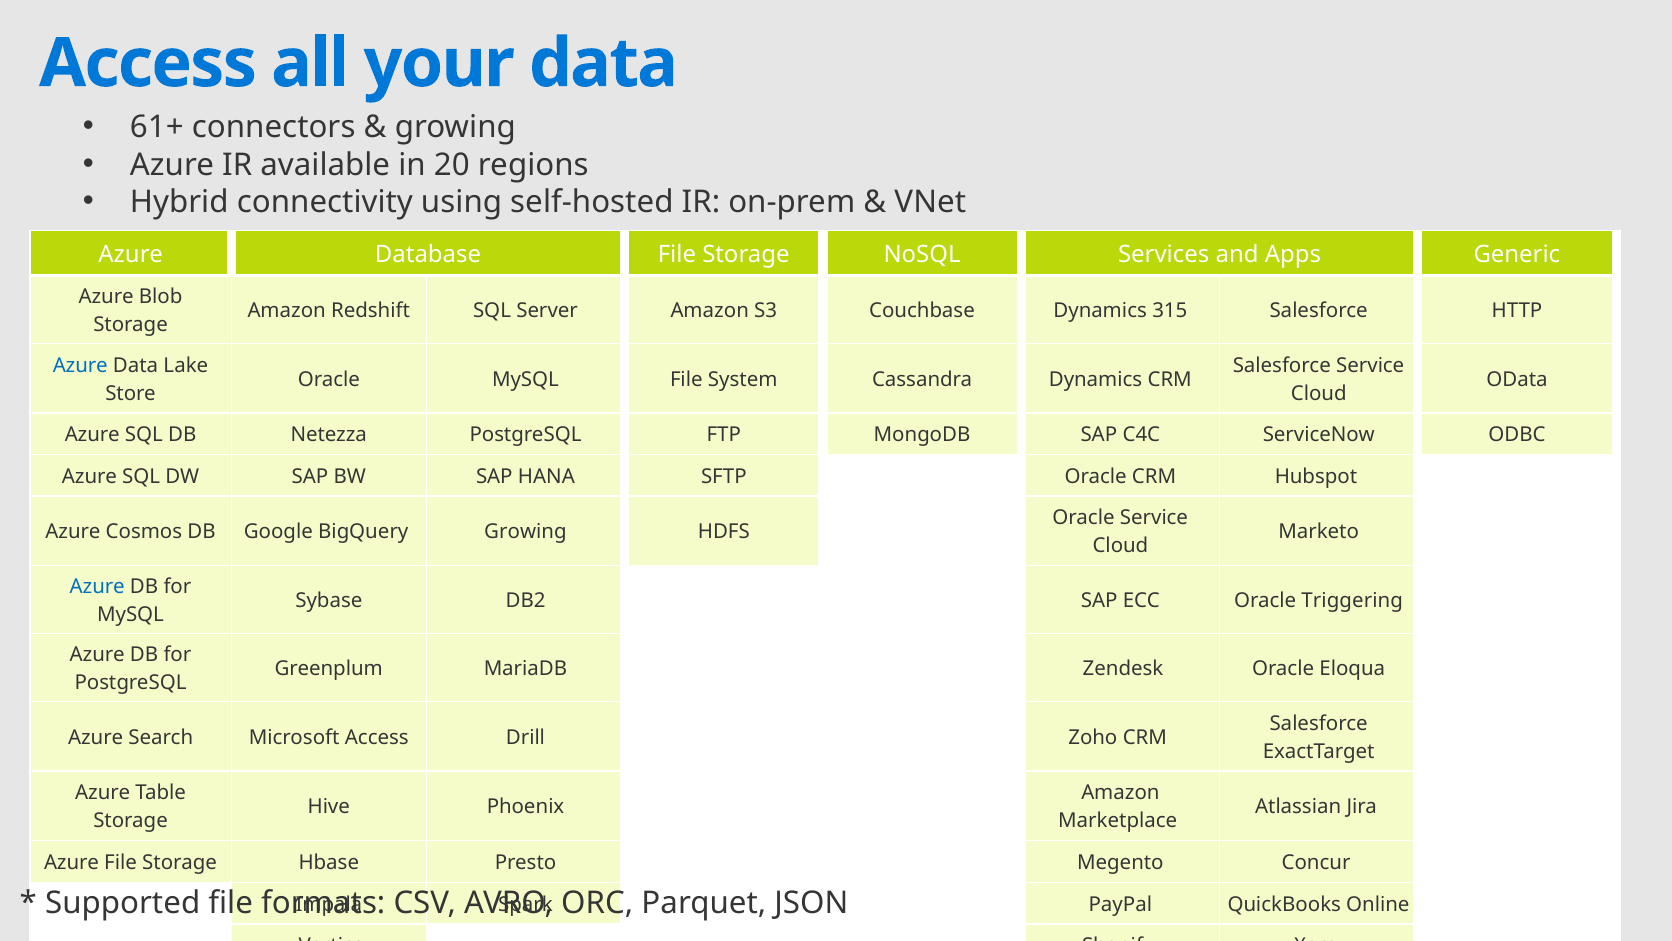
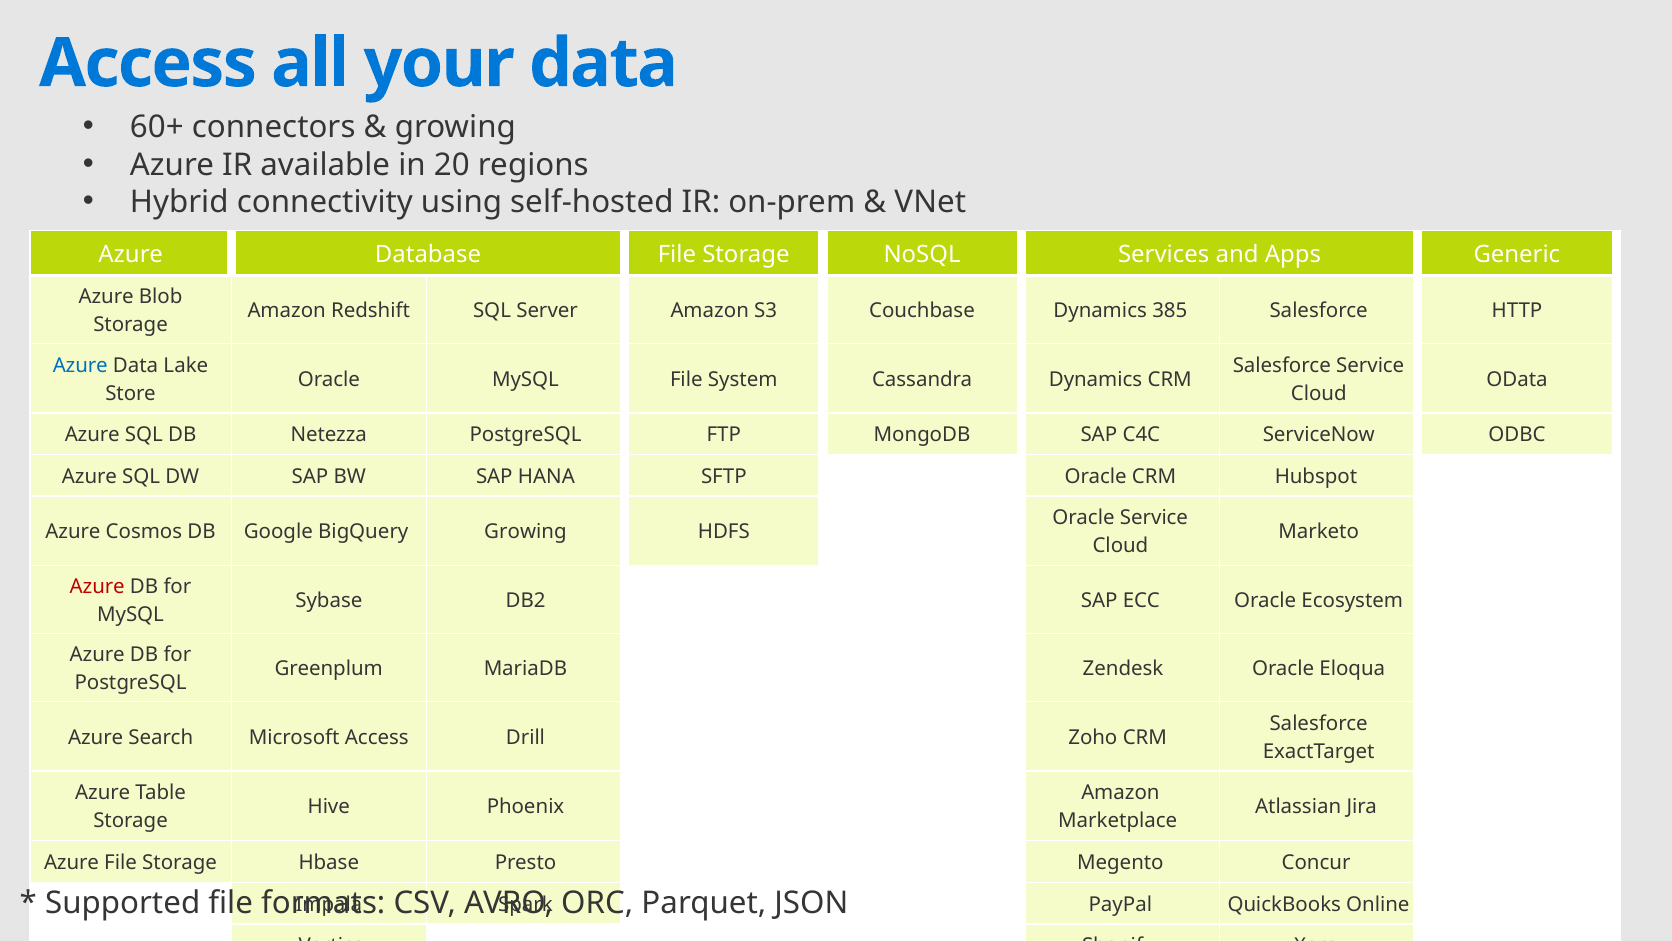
61+: 61+ -> 60+
315: 315 -> 385
Azure at (97, 586) colour: blue -> red
Triggering: Triggering -> Ecosystem
